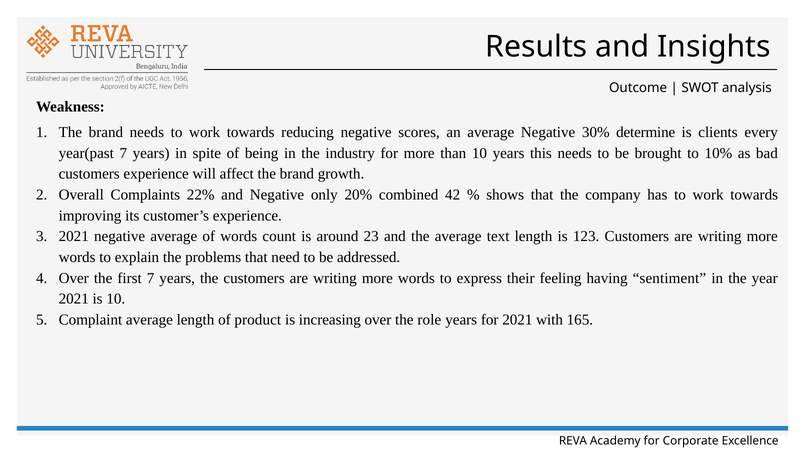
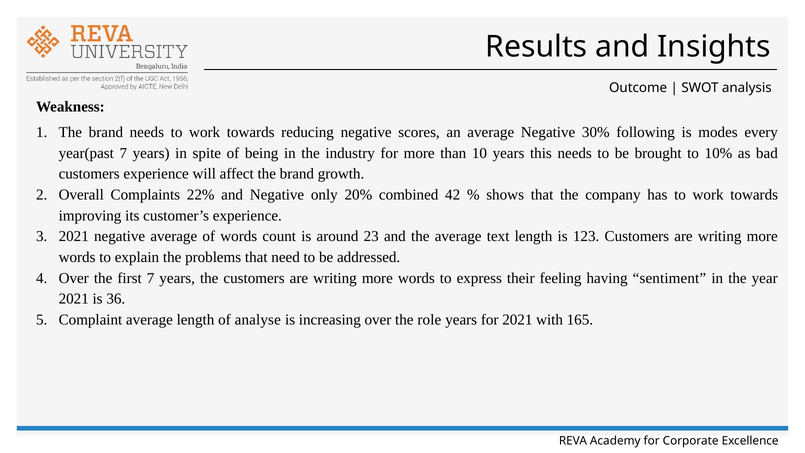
determine: determine -> following
clients: clients -> modes
is 10: 10 -> 36
product: product -> analyse
